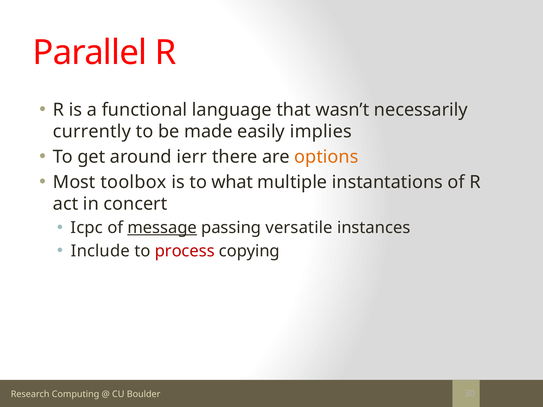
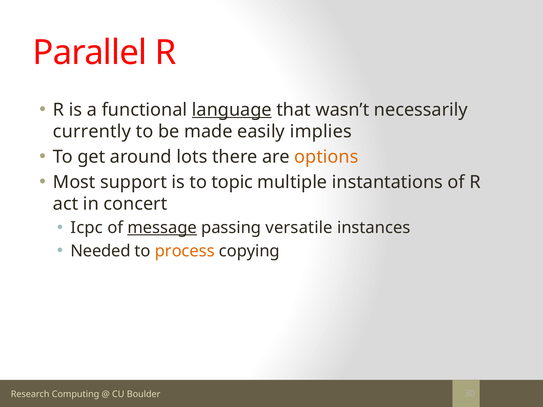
language underline: none -> present
ierr: ierr -> lots
toolbox: toolbox -> support
what: what -> topic
Include: Include -> Needed
process colour: red -> orange
